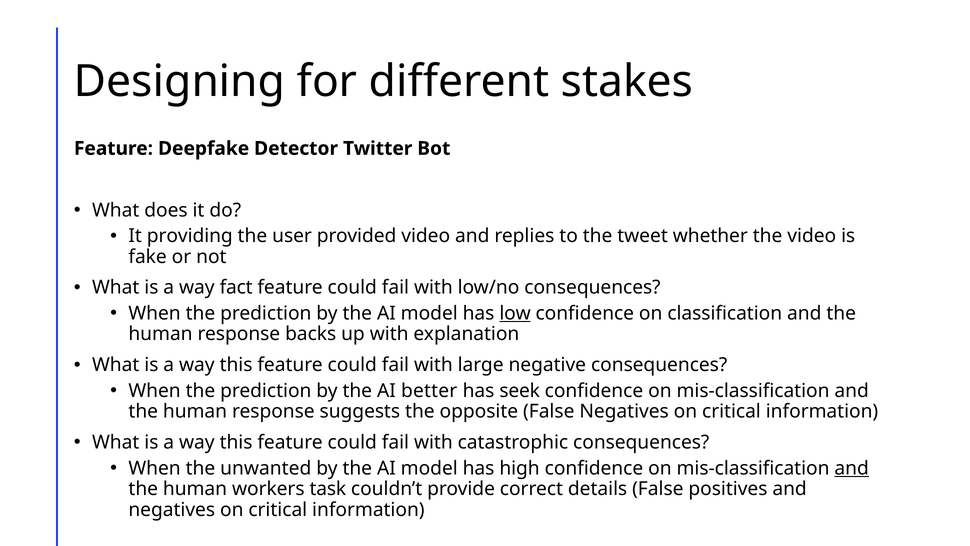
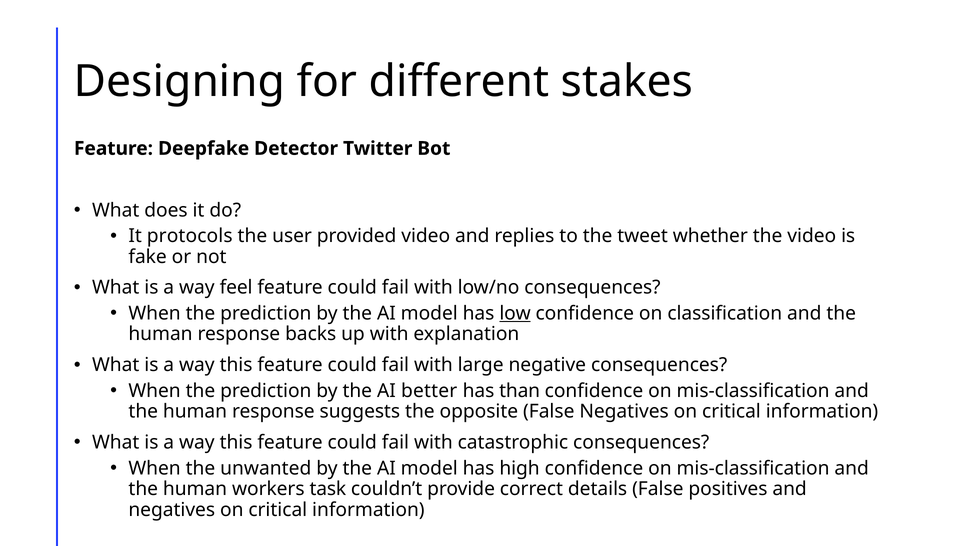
providing: providing -> protocols
fact: fact -> feel
seek: seek -> than
and at (852, 468) underline: present -> none
